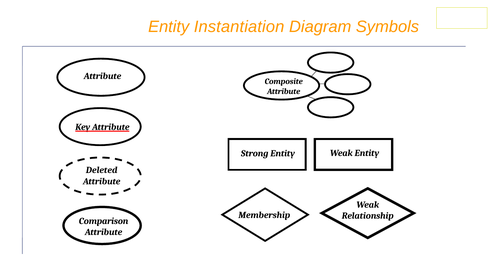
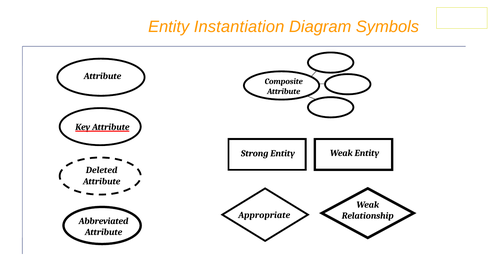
Membership: Membership -> Appropriate
Comparison: Comparison -> Abbreviated
